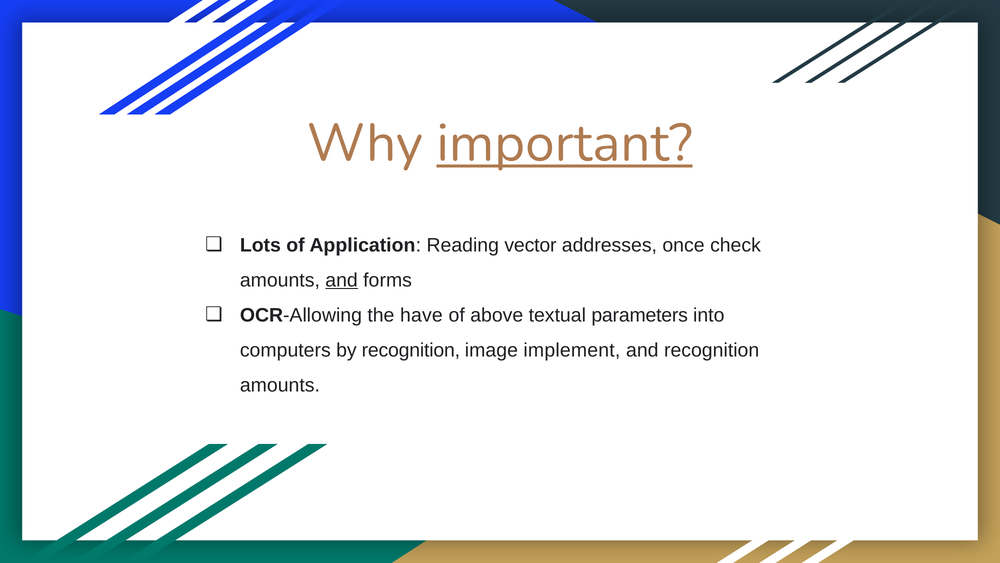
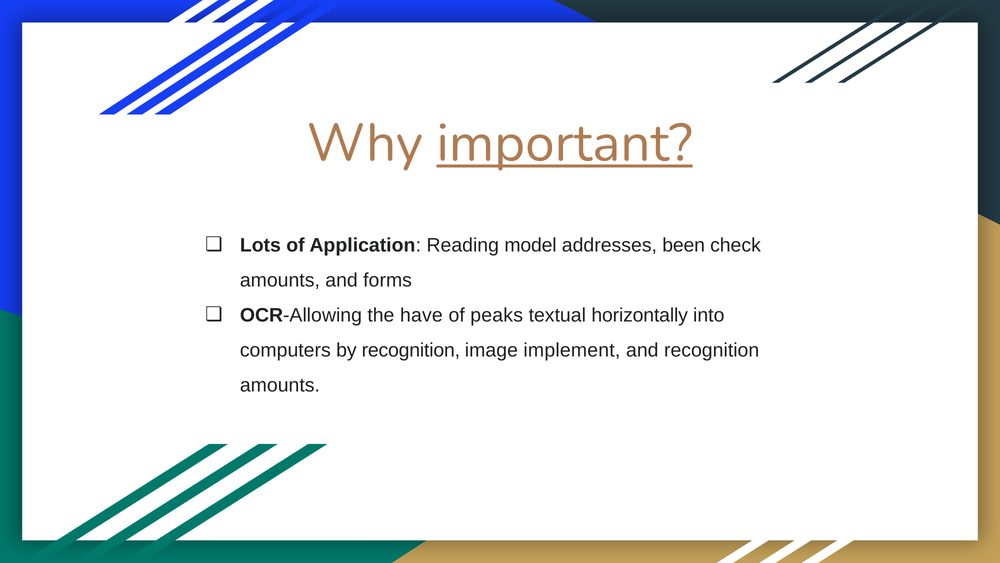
vector: vector -> model
once: once -> been
and at (342, 280) underline: present -> none
above: above -> peaks
parameters: parameters -> horizontally
